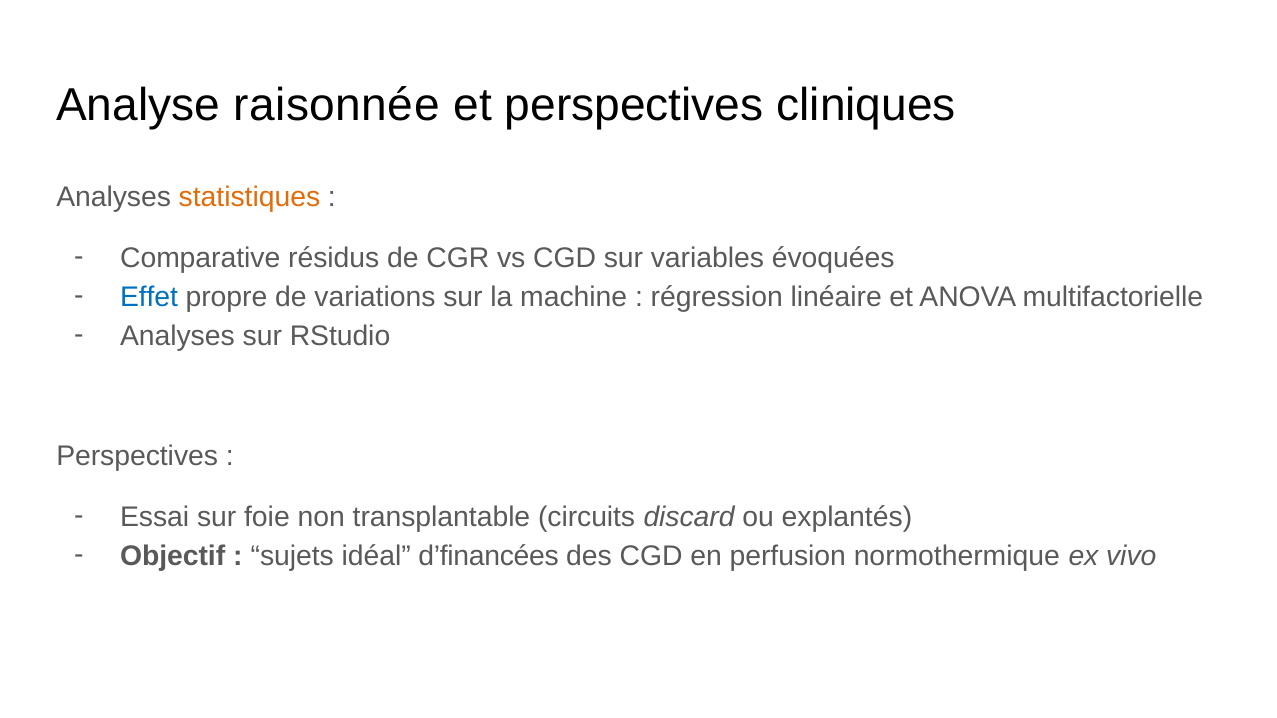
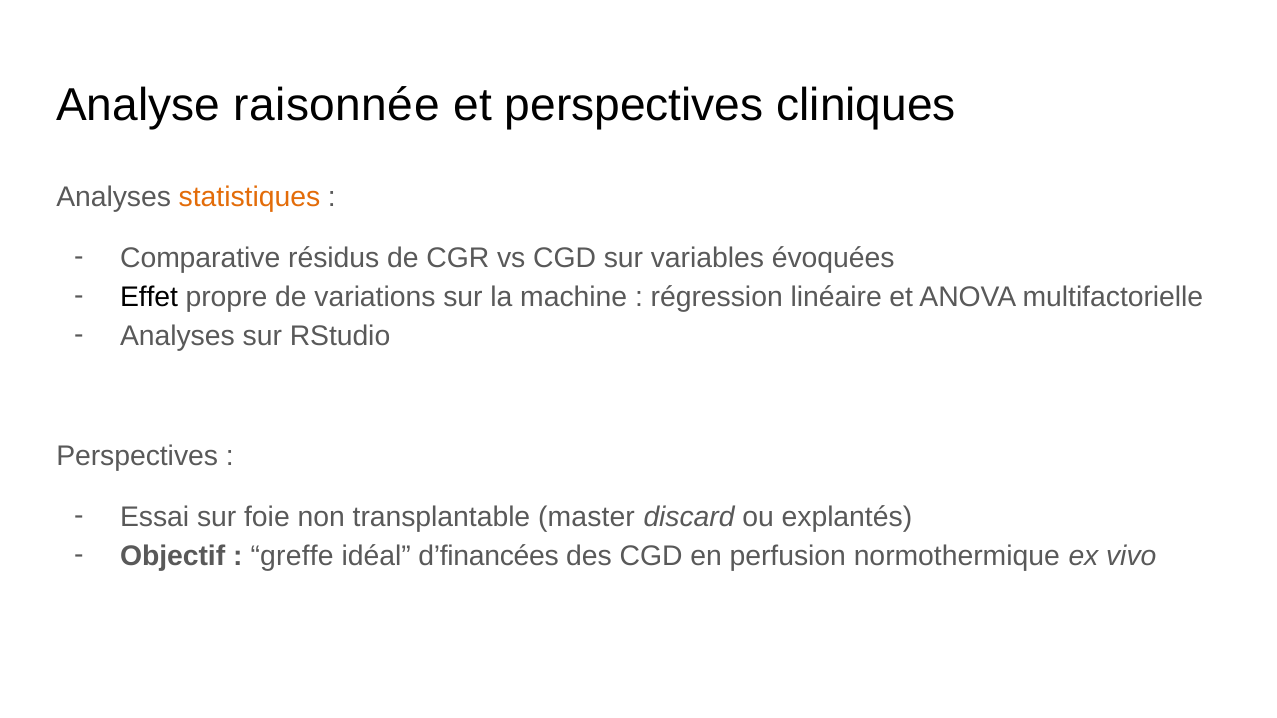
Effet colour: blue -> black
circuits: circuits -> master
sujets: sujets -> greffe
